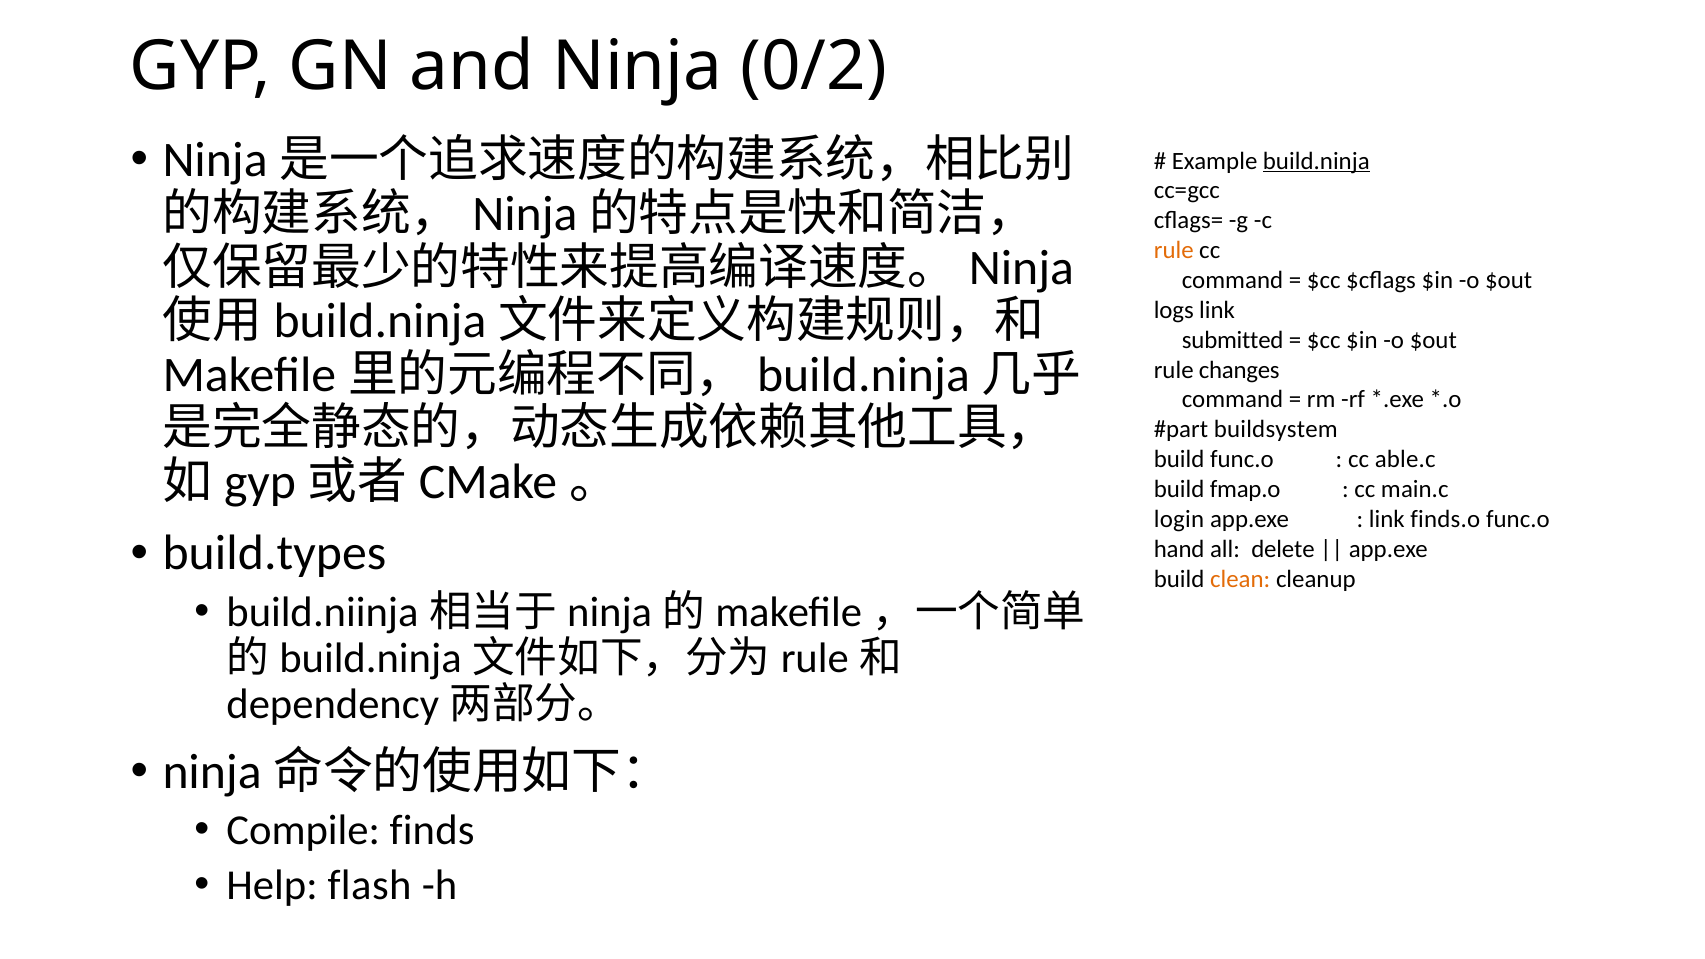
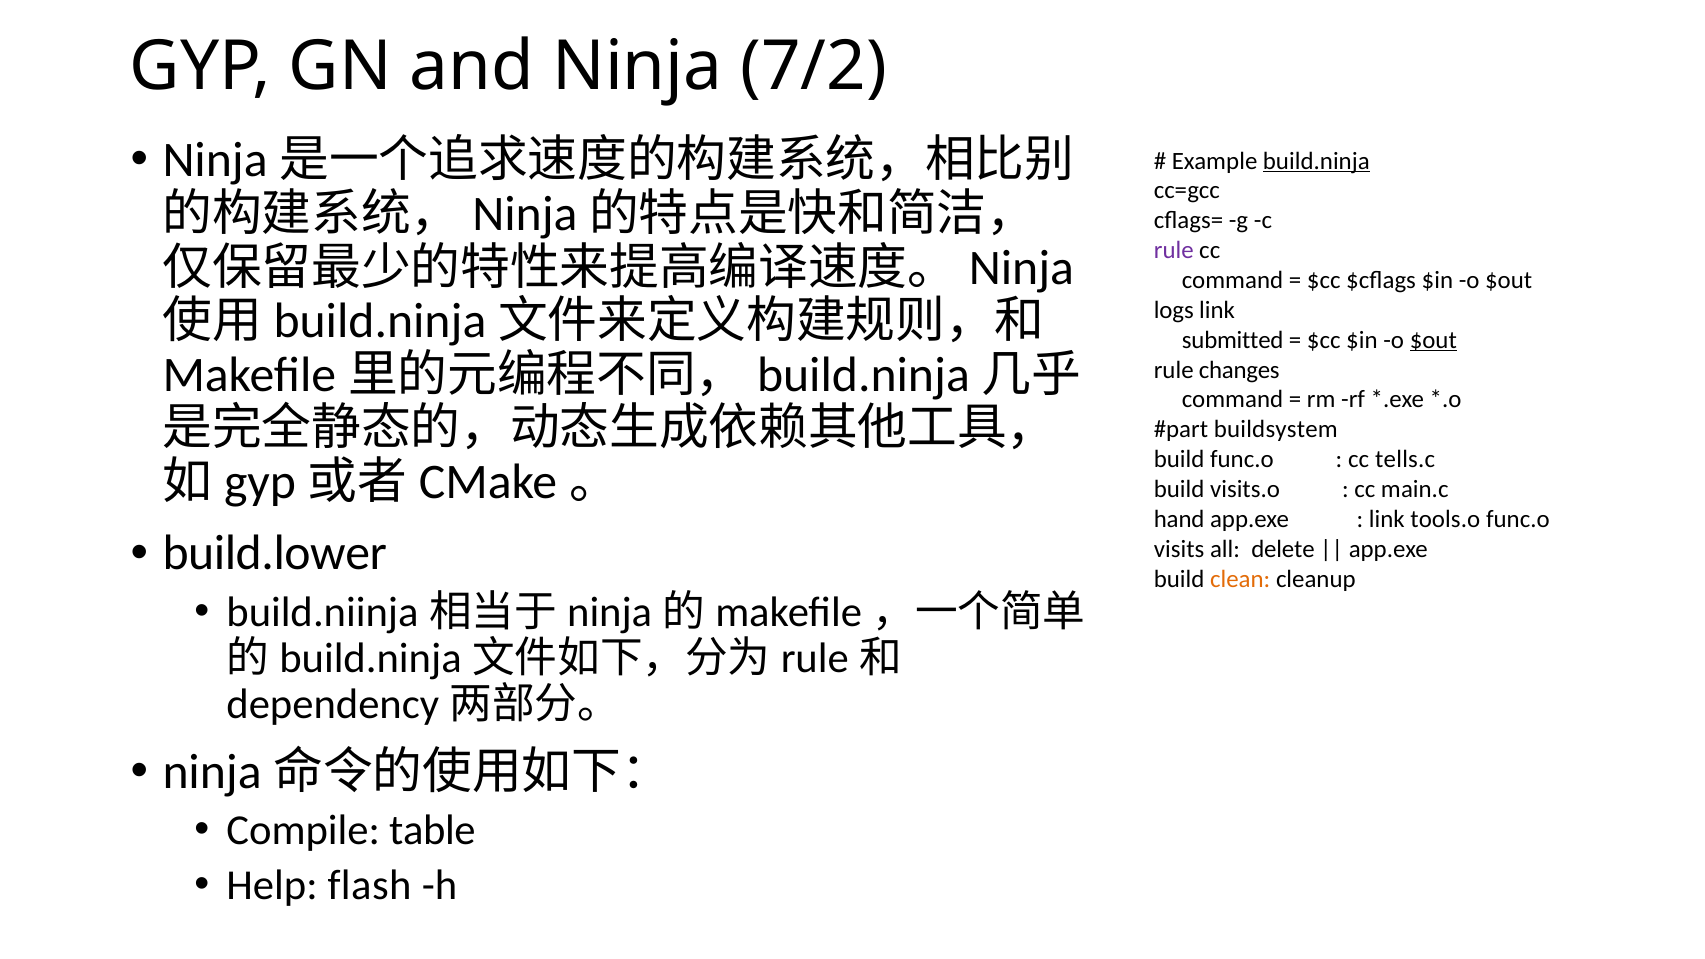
0/2: 0/2 -> 7/2
rule at (1174, 251) colour: orange -> purple
$out at (1433, 340) underline: none -> present
able.c: able.c -> tells.c
fmap.o: fmap.o -> visits.o
login: login -> hand
finds.o: finds.o -> tools.o
build.types: build.types -> build.lower
hand: hand -> visits
finds: finds -> table
